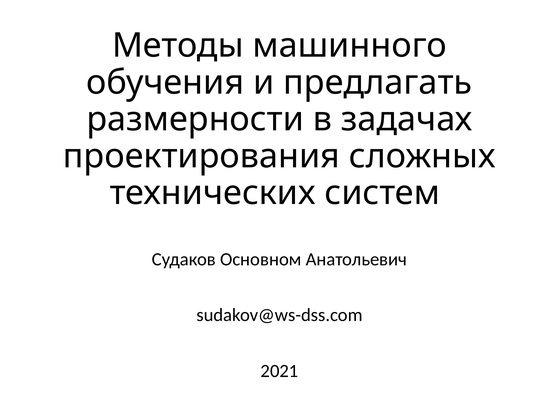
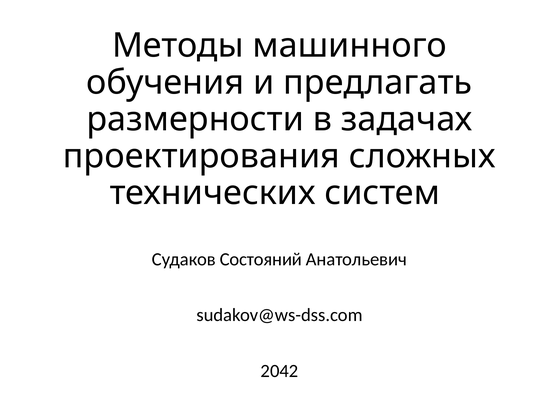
Основном: Основном -> Состояний
2021: 2021 -> 2042
